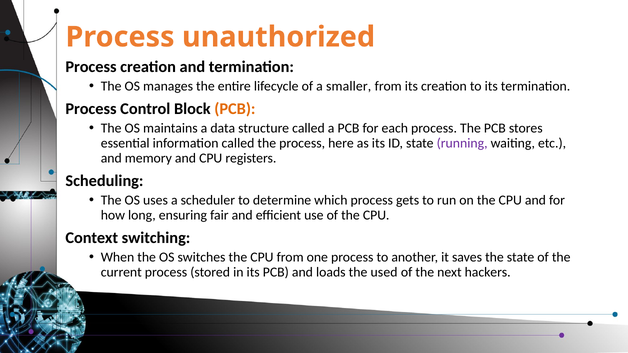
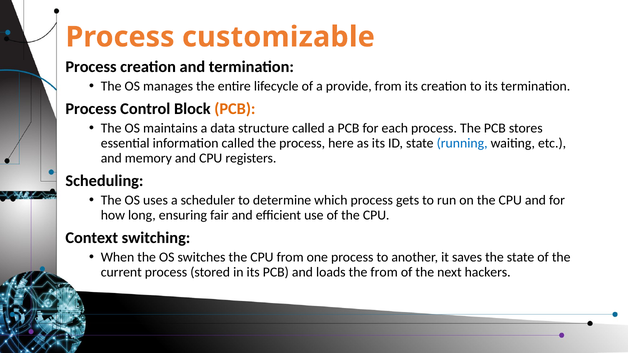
unauthorized: unauthorized -> customizable
smaller: smaller -> provide
running colour: purple -> blue
the used: used -> from
